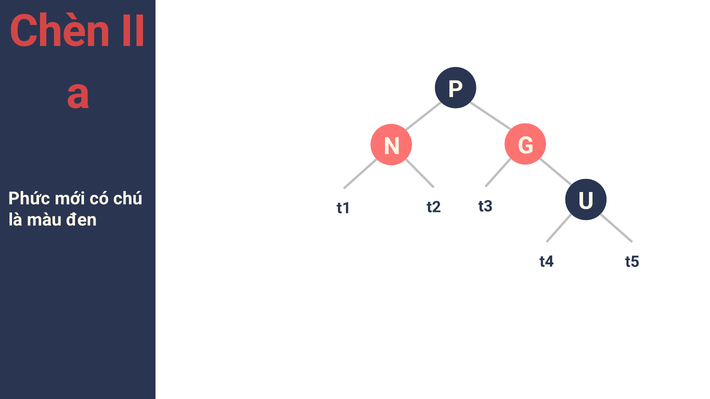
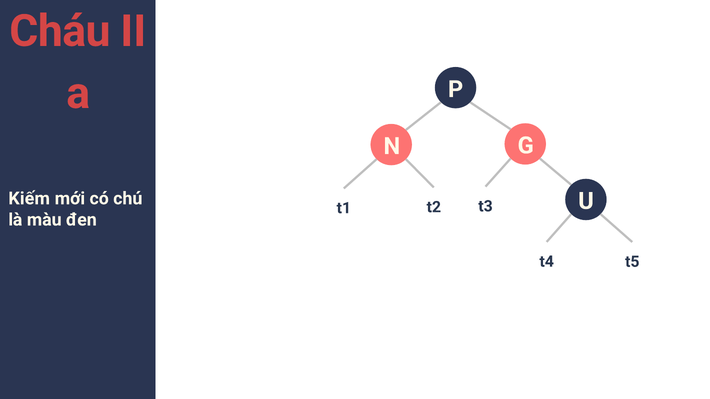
Chèn: Chèn -> Cháu
Phức: Phức -> Kiếm
